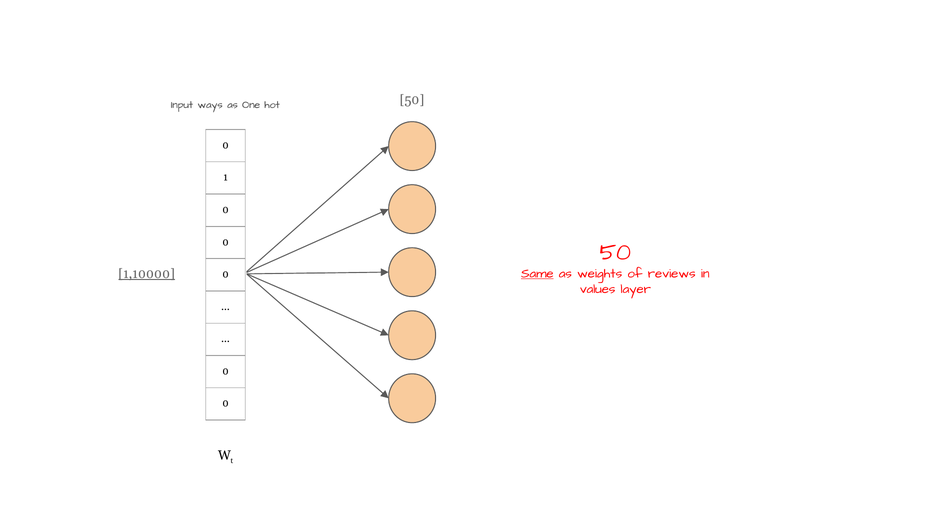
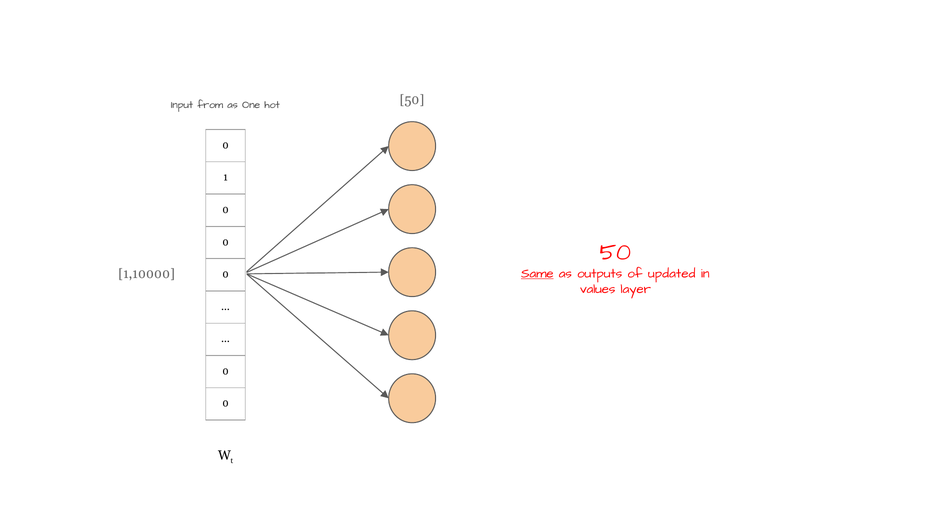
ways: ways -> from
weights: weights -> outputs
reviews: reviews -> updated
1,10000 underline: present -> none
